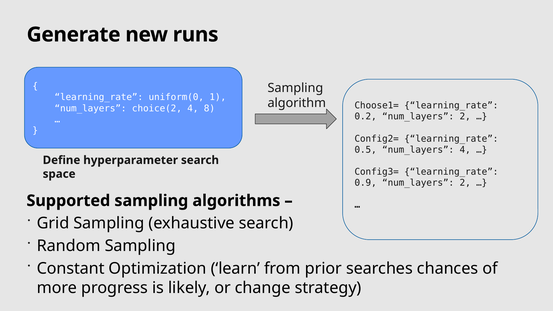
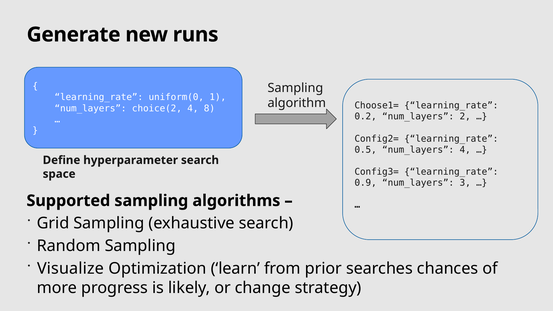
0.9 num_layers 2: 2 -> 3
Constant: Constant -> Visualize
